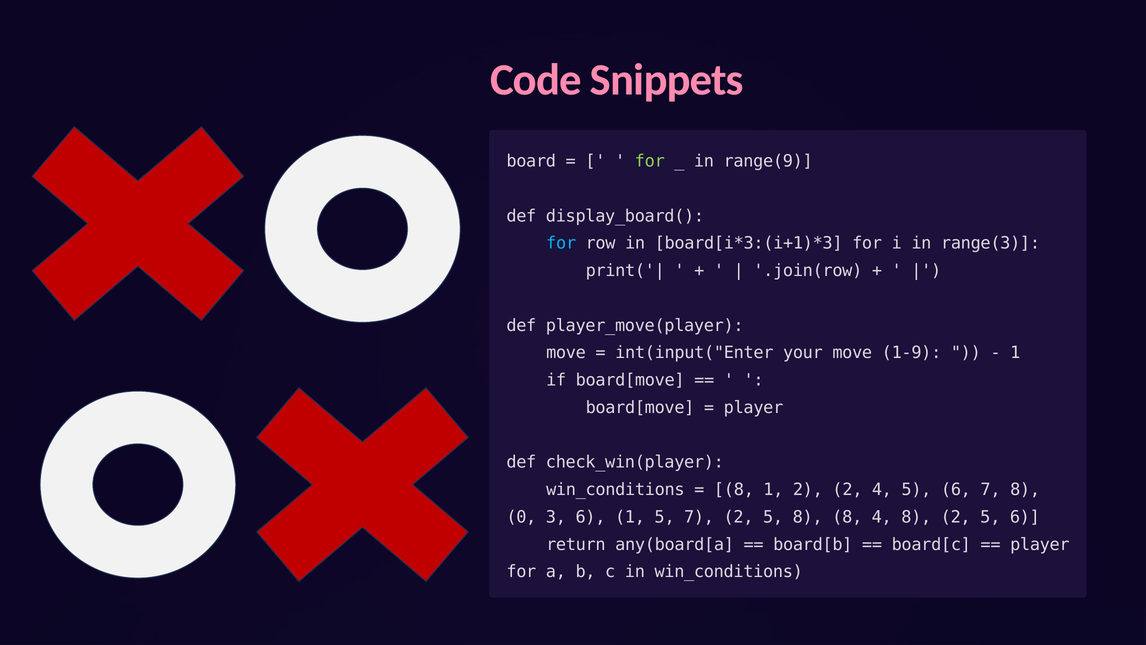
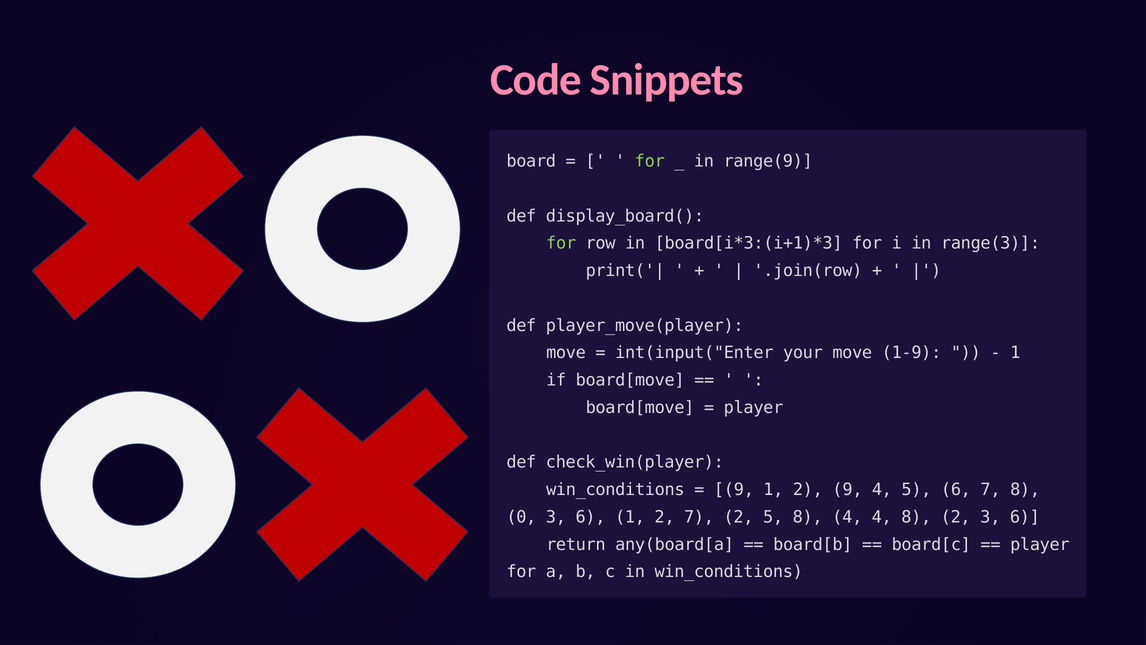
for at (561, 243) colour: light blue -> light green
8 at (734, 489): 8 -> 9
2 2: 2 -> 9
6 1 5: 5 -> 2
8 8: 8 -> 4
8 2 5: 5 -> 3
